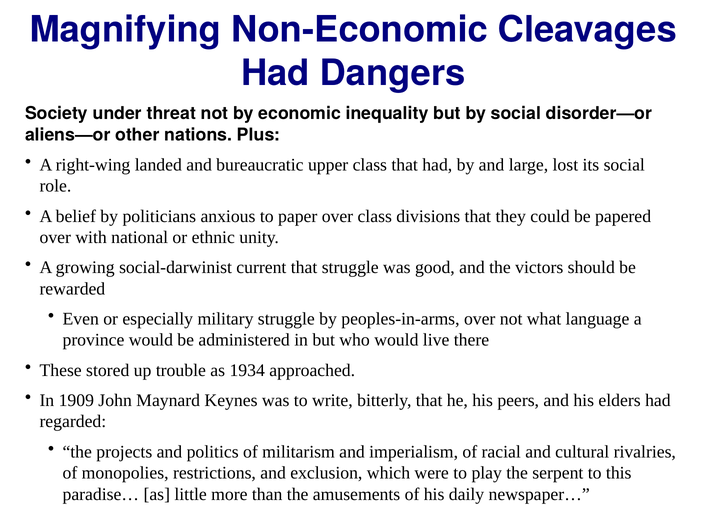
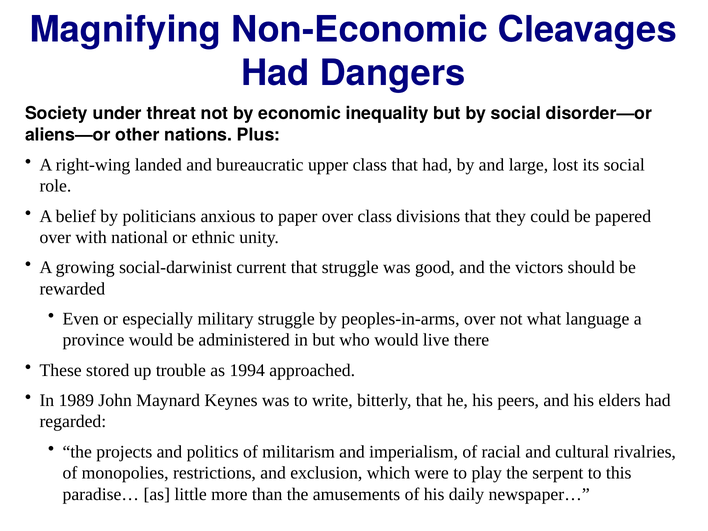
1934: 1934 -> 1994
1909: 1909 -> 1989
